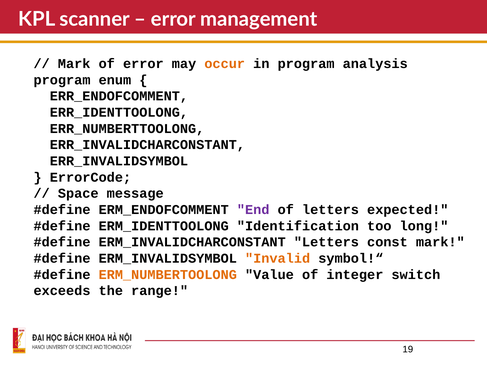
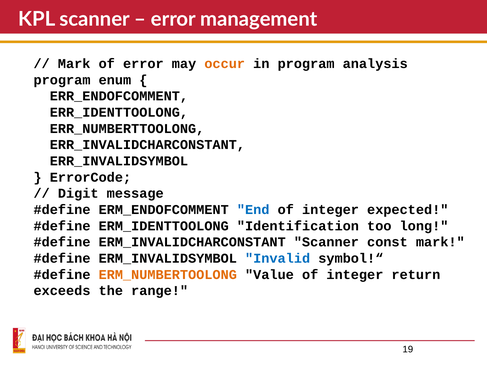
Space: Space -> Digit
End colour: purple -> blue
letters at (330, 210): letters -> integer
ERM_INVALIDCHARCONSTANT Letters: Letters -> Scanner
Invalid colour: orange -> blue
switch: switch -> return
